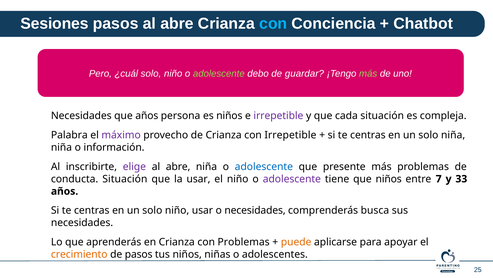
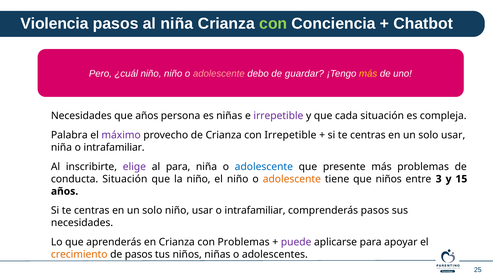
Sesiones: Sesiones -> Violencia
pasos al abre: abre -> niña
con at (273, 24) colour: light blue -> light green
¿cuál solo: solo -> niño
adolescente at (219, 73) colour: light green -> pink
más at (368, 73) colour: light green -> yellow
es niños: niños -> niñas
solo niña: niña -> usar
niña o información: información -> intrafamiliar
abre at (178, 166): abre -> para
la usar: usar -> niño
adolescente at (292, 179) colour: purple -> orange
7: 7 -> 3
33: 33 -> 15
necesidades at (255, 210): necesidades -> intrafamiliar
comprenderás busca: busca -> pasos
puede colour: orange -> purple
